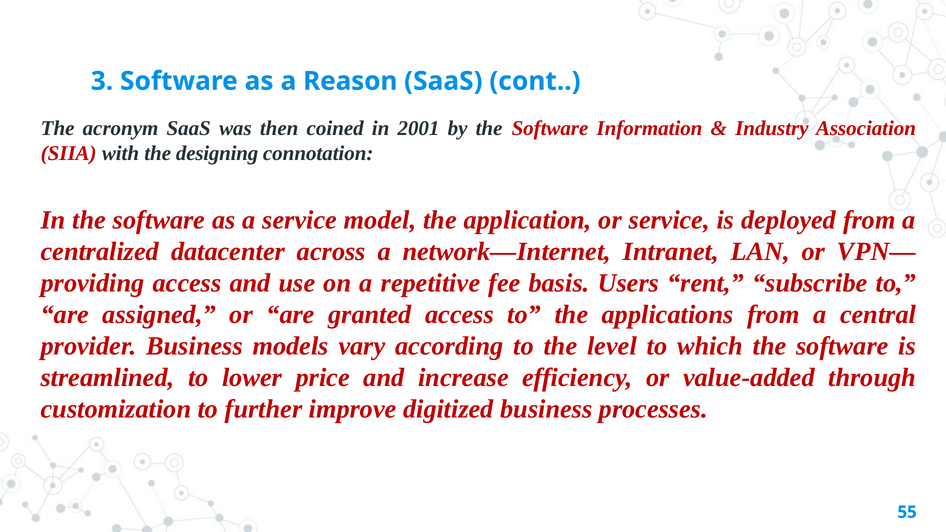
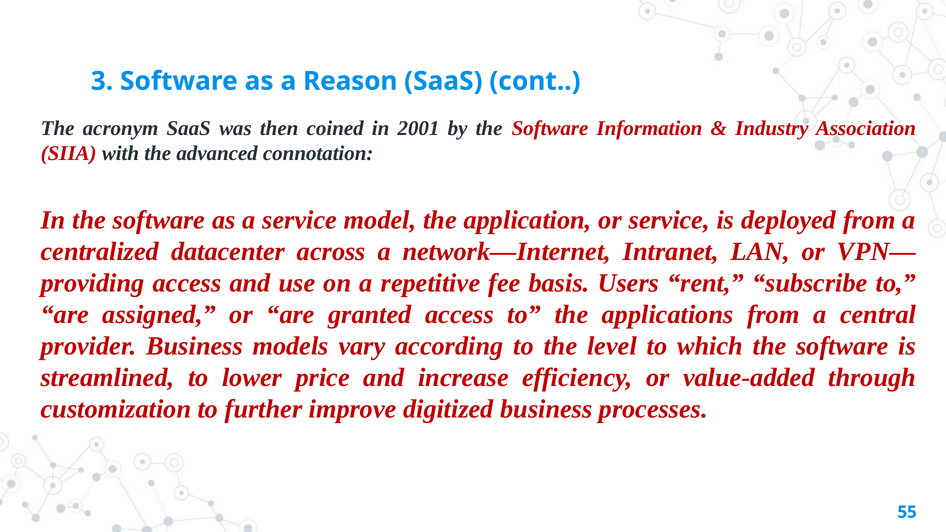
designing: designing -> advanced
